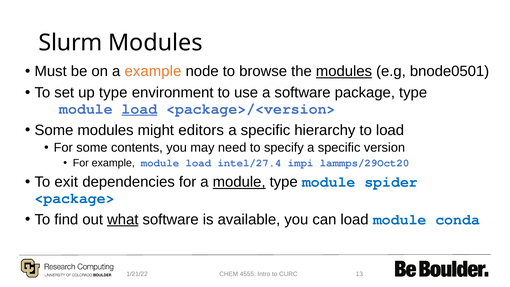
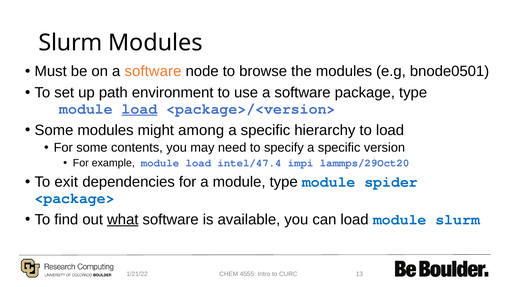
on a example: example -> software
modules at (344, 71) underline: present -> none
up type: type -> path
editors: editors -> among
intel/27.4: intel/27.4 -> intel/47.4
module at (239, 182) underline: present -> none
module conda: conda -> slurm
